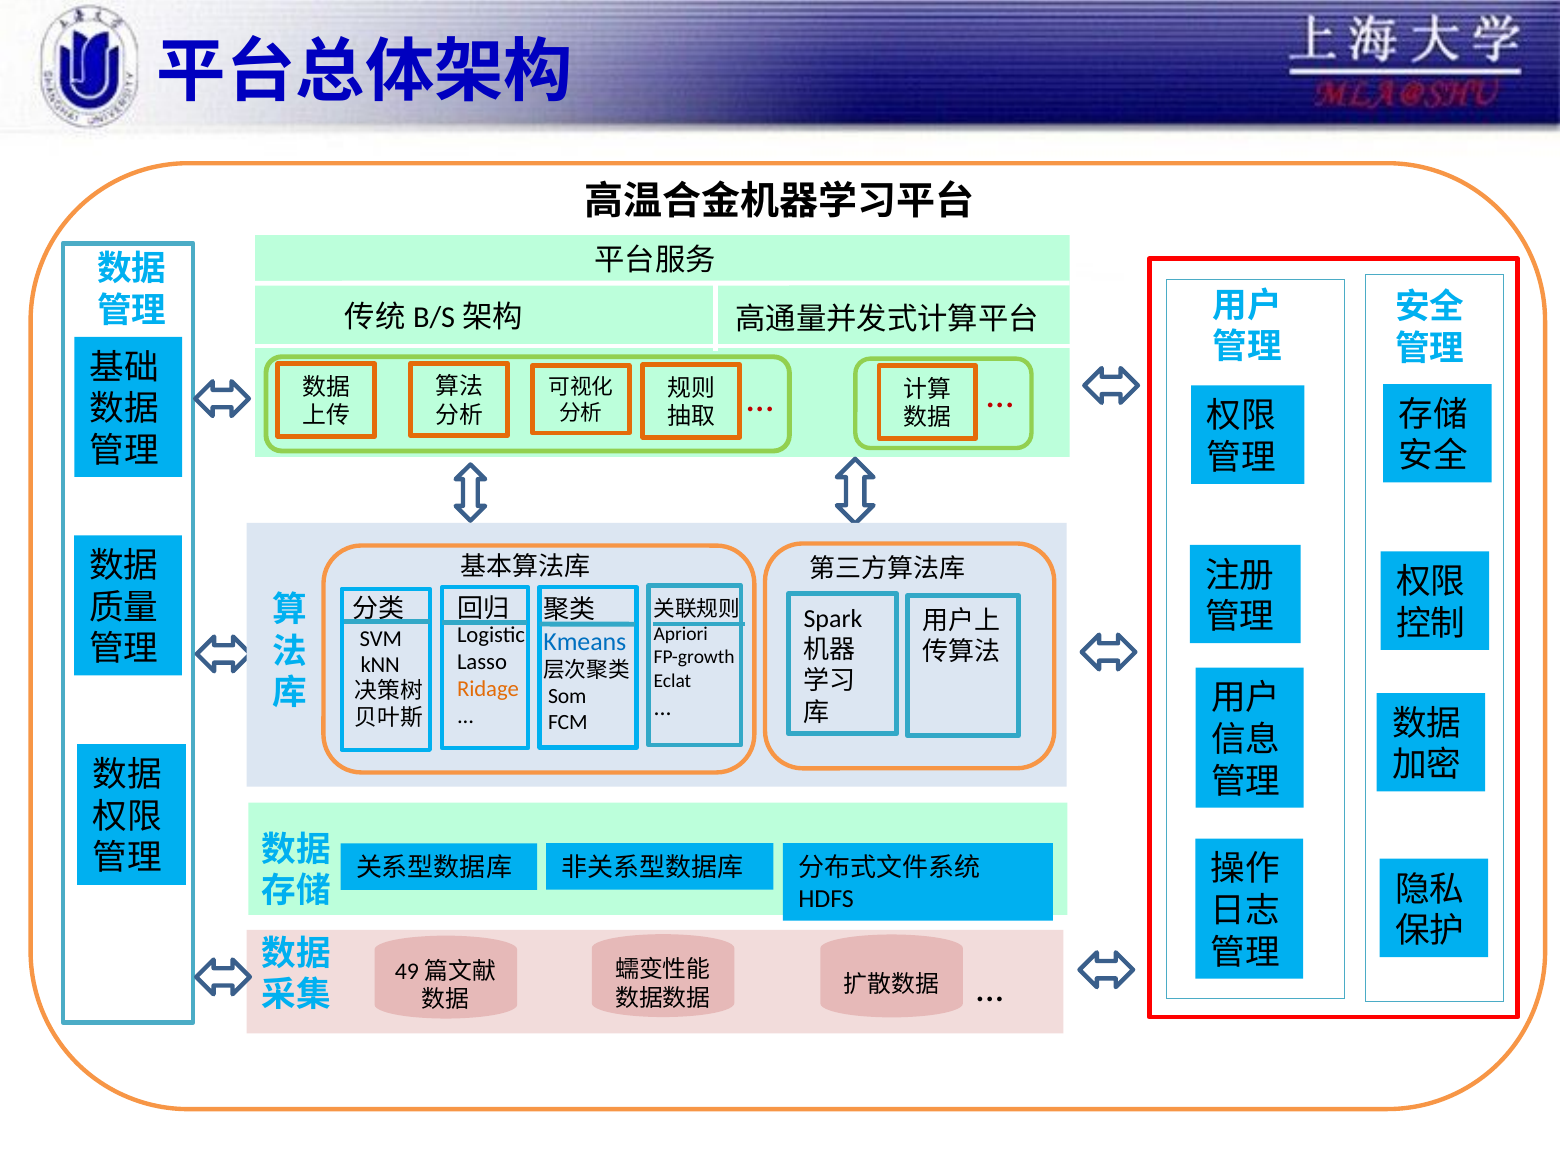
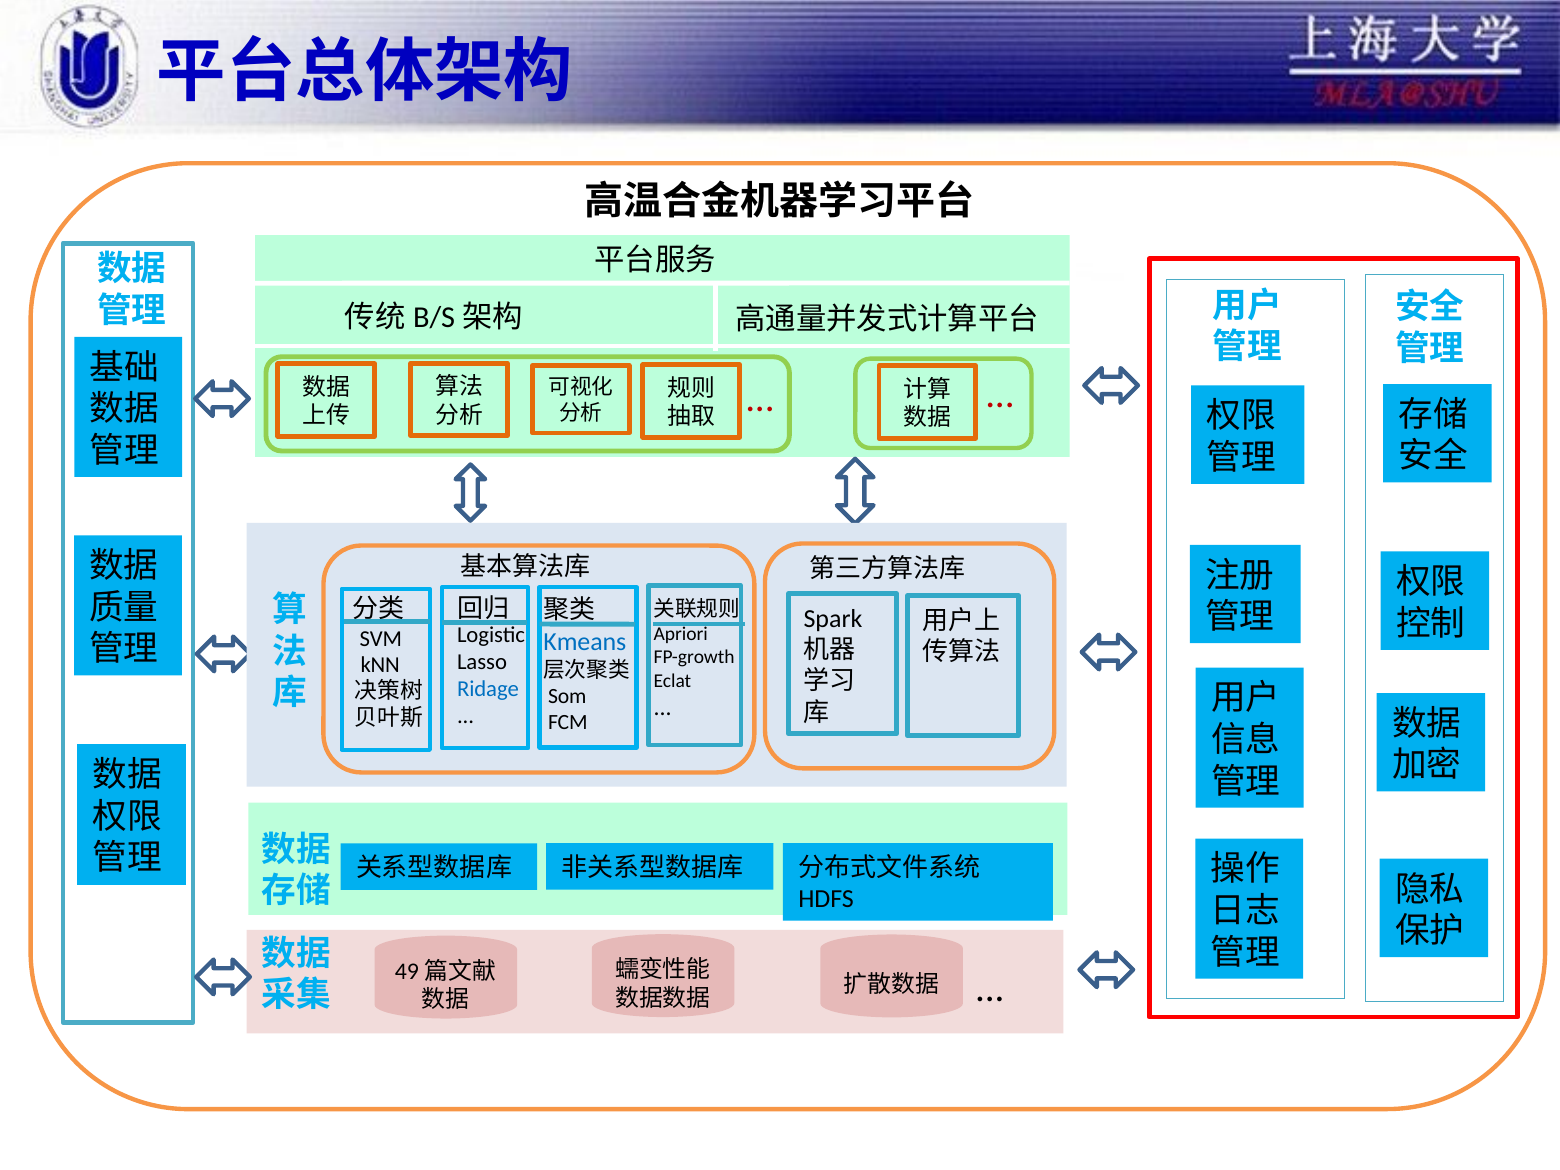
Ridage colour: orange -> blue
